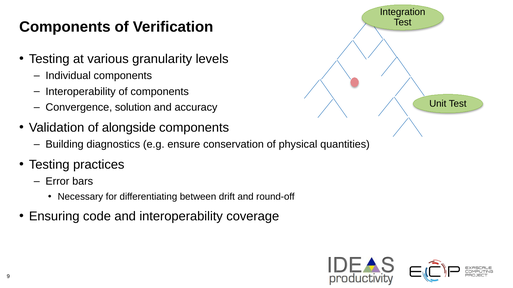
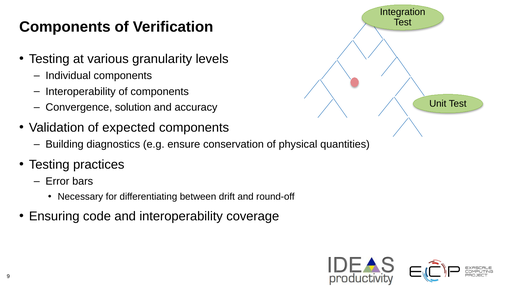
alongside: alongside -> expected
